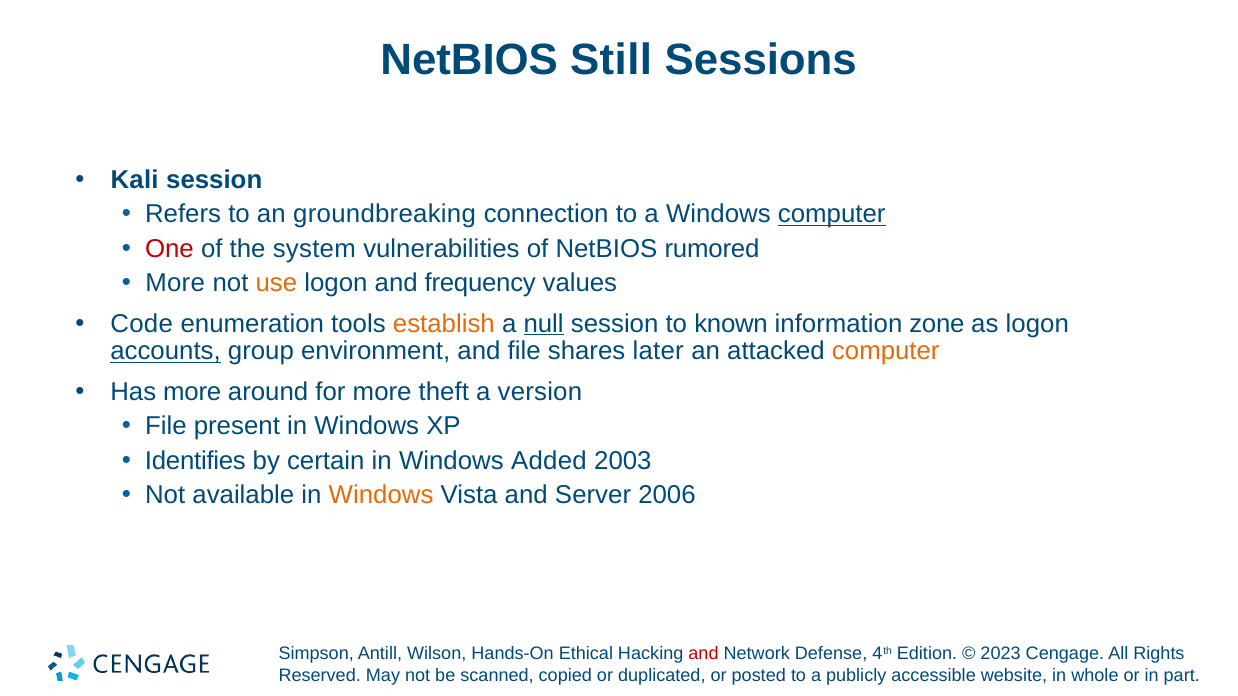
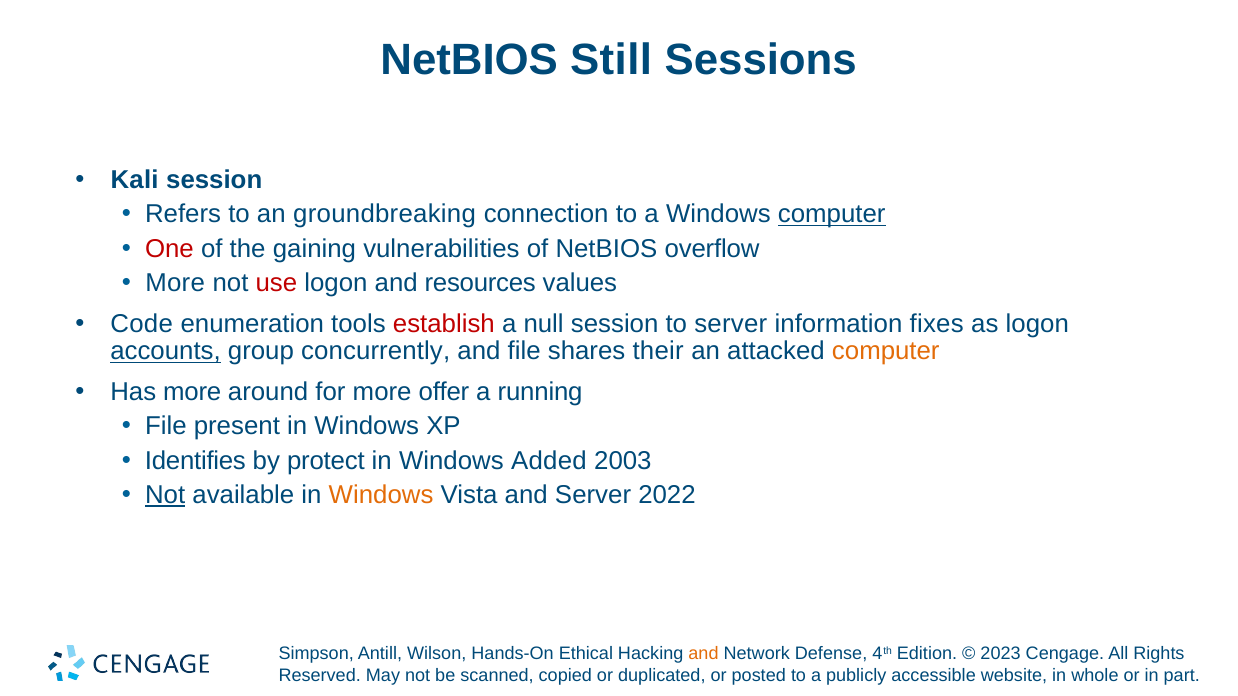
system: system -> gaining
rumored: rumored -> overflow
use colour: orange -> red
frequency: frequency -> resources
establish colour: orange -> red
null underline: present -> none
to known: known -> server
zone: zone -> fixes
environment: environment -> concurrently
later: later -> their
theft: theft -> offer
version: version -> running
certain: certain -> protect
Not at (165, 495) underline: none -> present
2006: 2006 -> 2022
and at (704, 654) colour: red -> orange
